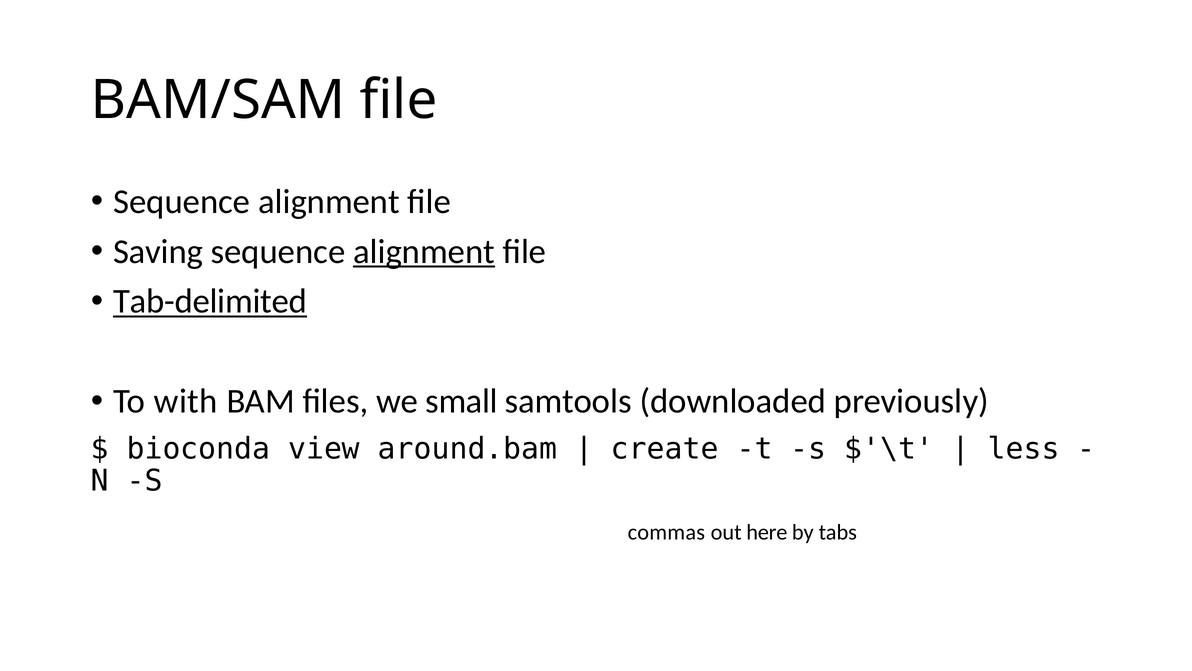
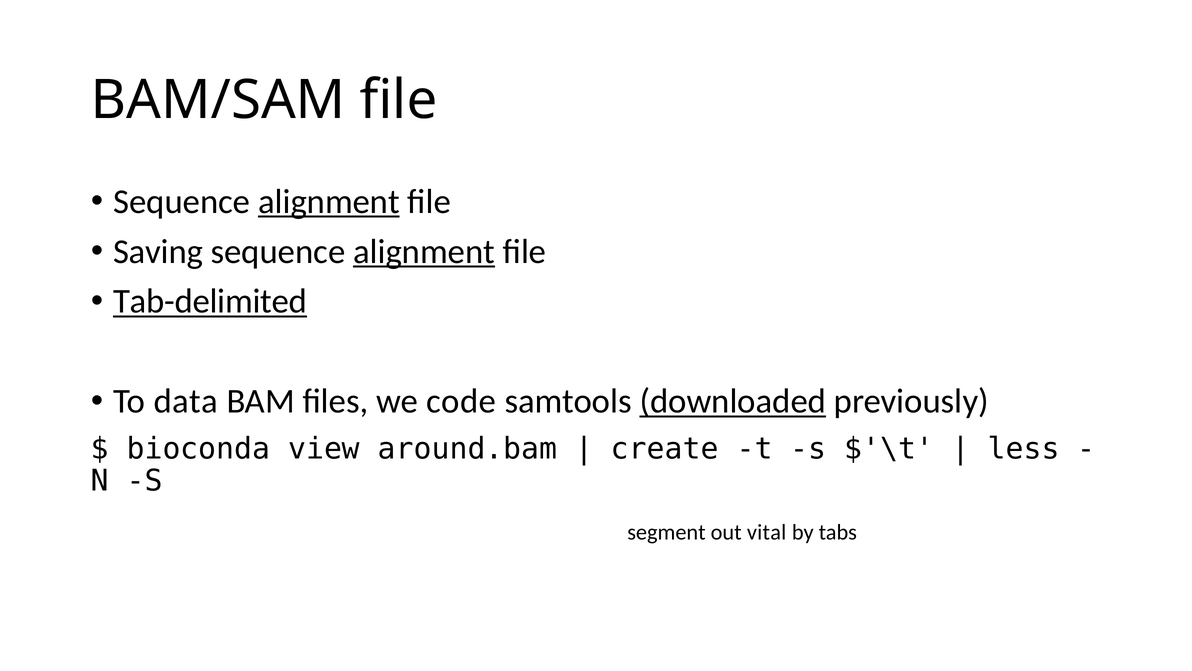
alignment at (329, 201) underline: none -> present
with: with -> data
small: small -> code
downloaded underline: none -> present
commas: commas -> segment
here: here -> vital
